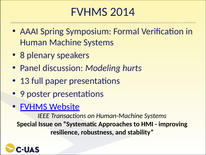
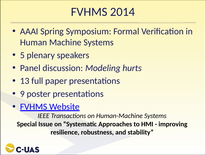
8: 8 -> 5
